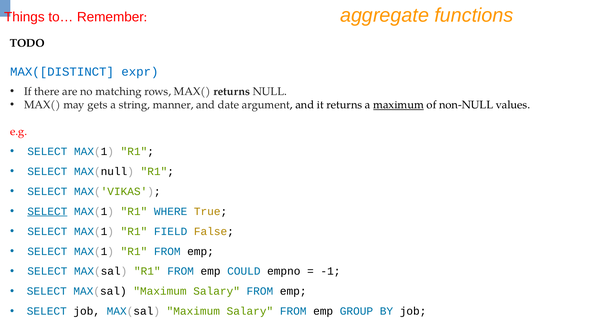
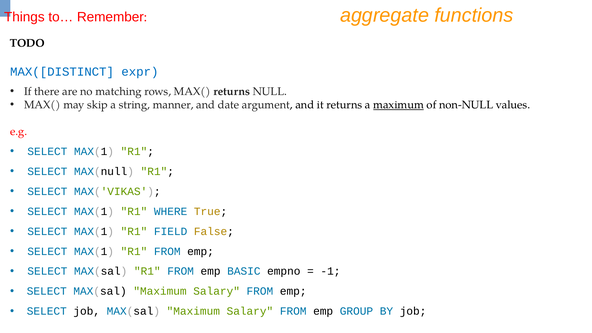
gets: gets -> skip
SELECT at (47, 211) underline: present -> none
COULD: COULD -> BASIC
